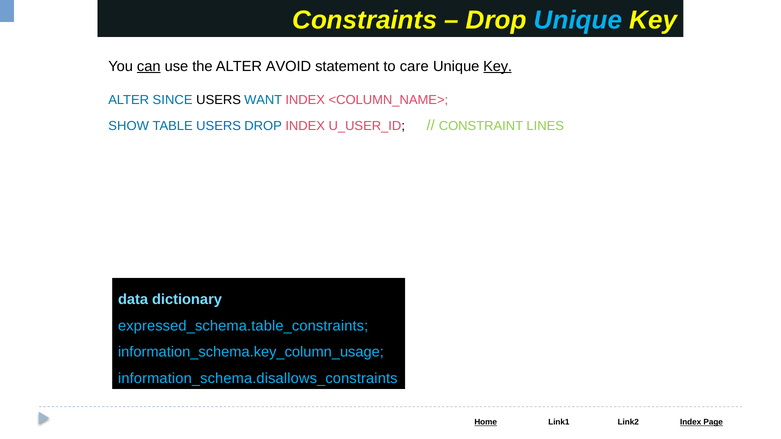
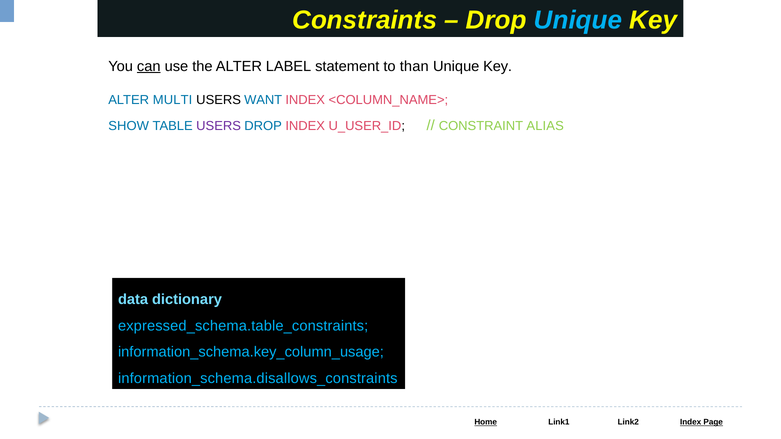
AVOID: AVOID -> LABEL
care: care -> than
Key at (498, 66) underline: present -> none
SINCE: SINCE -> MULTI
USERS at (219, 126) colour: blue -> purple
LINES: LINES -> ALIAS
